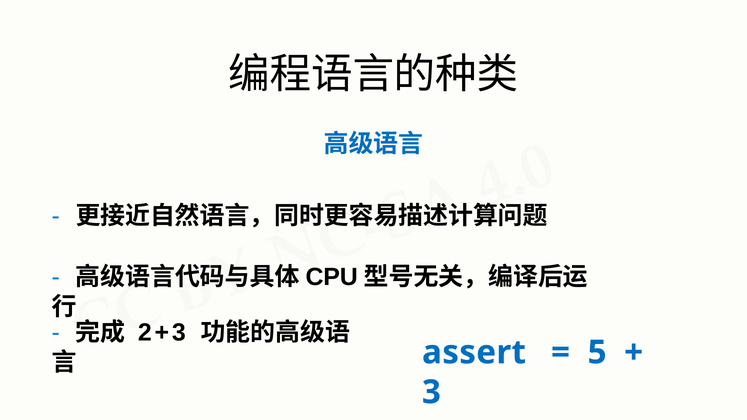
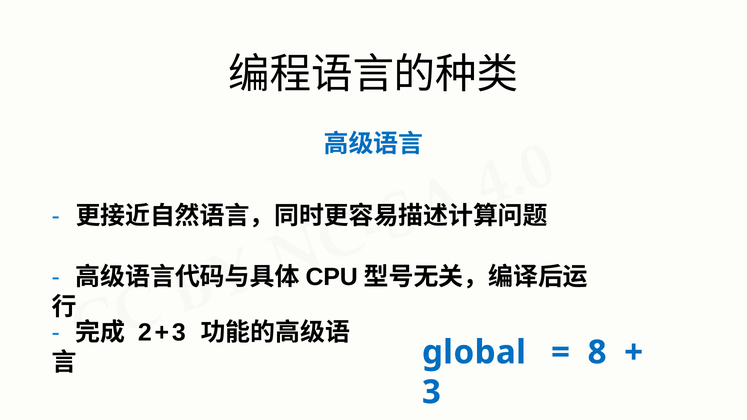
assert: assert -> global
5: 5 -> 8
